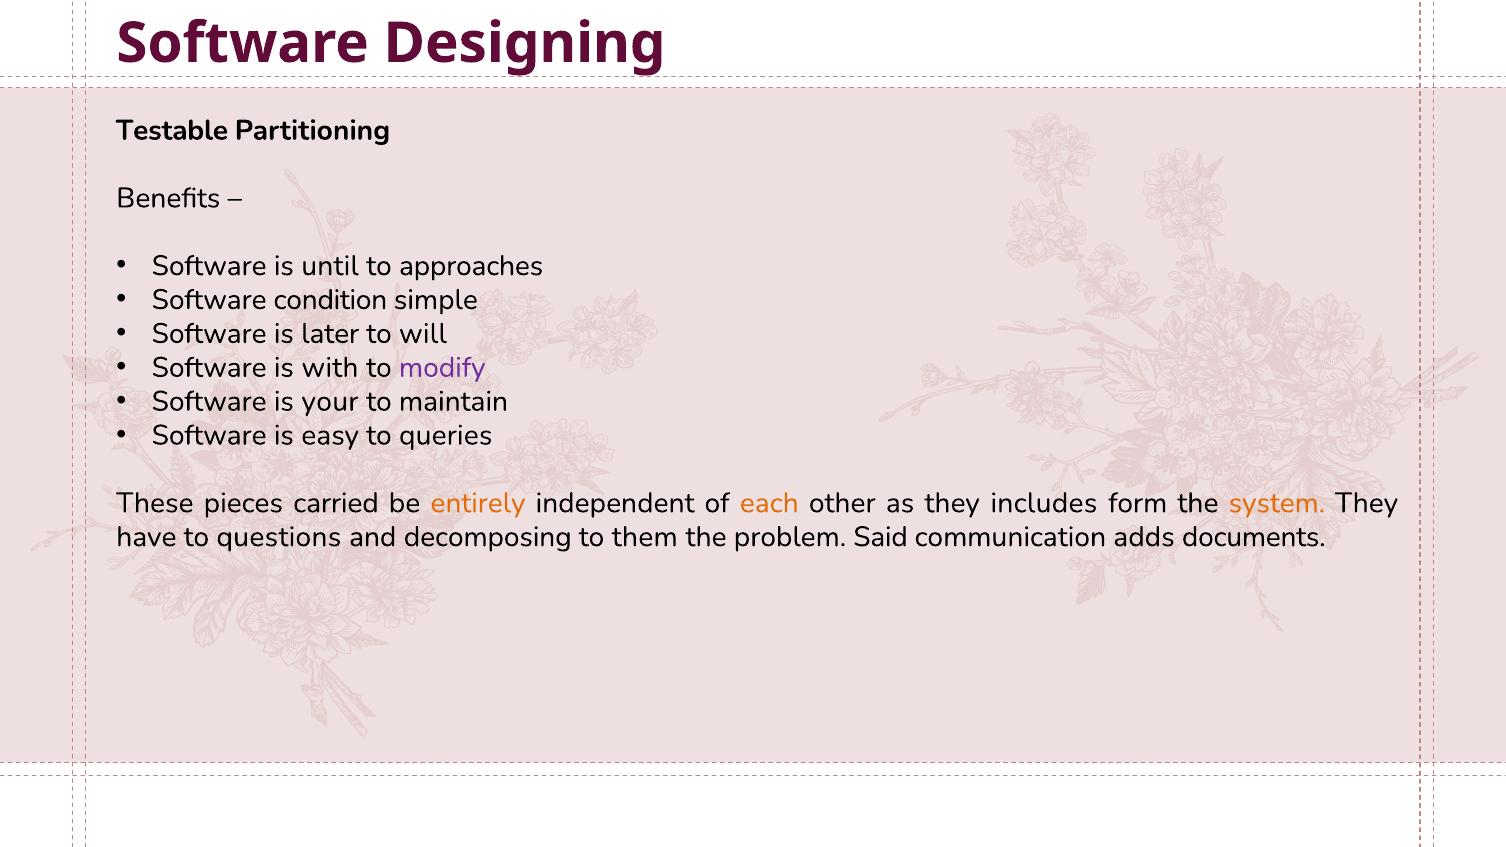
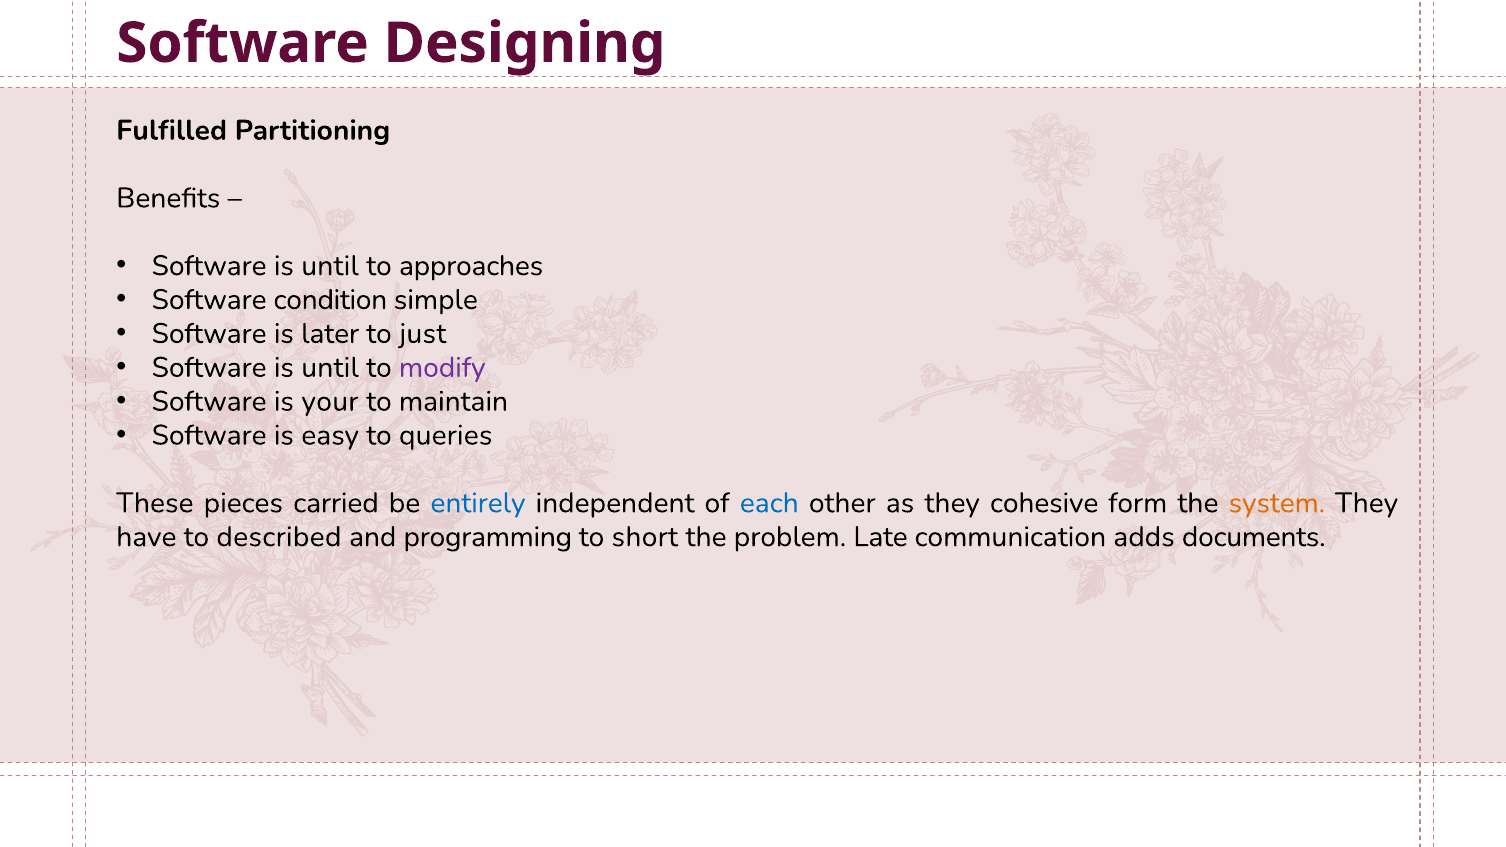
Testable: Testable -> Fulfilled
will: will -> just
with at (330, 368): with -> until
entirely colour: orange -> blue
each colour: orange -> blue
includes: includes -> cohesive
questions: questions -> described
decomposing: decomposing -> programming
them: them -> short
Said: Said -> Late
